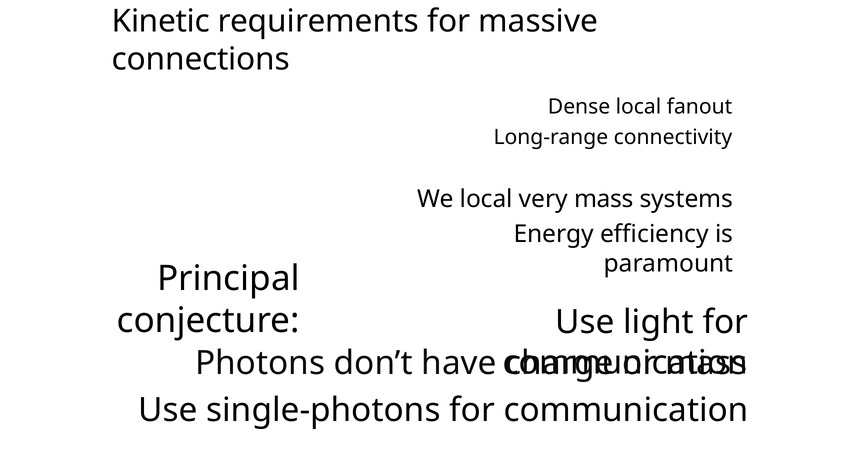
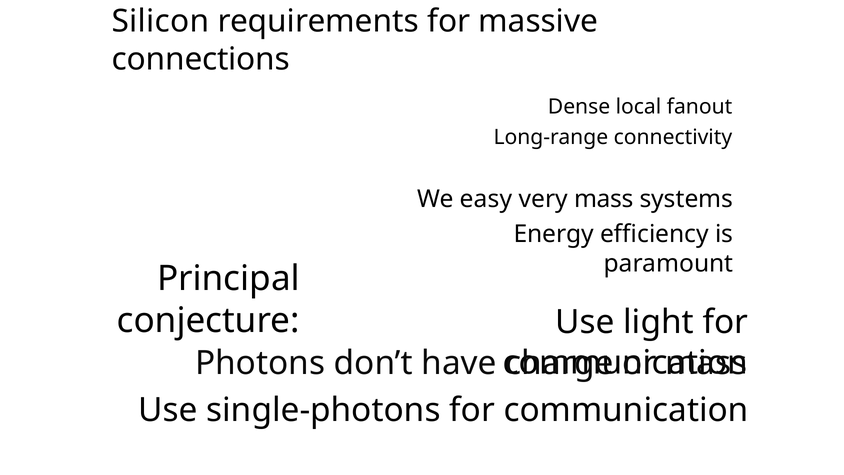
Kinetic: Kinetic -> Silicon
We local: local -> easy
